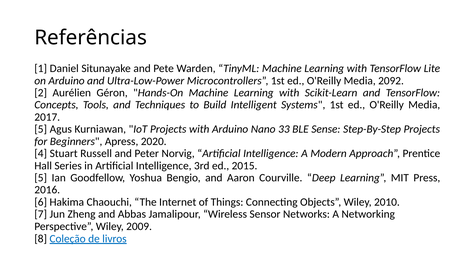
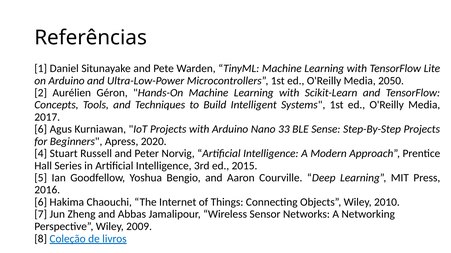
2092: 2092 -> 2050
5 at (41, 130): 5 -> 6
